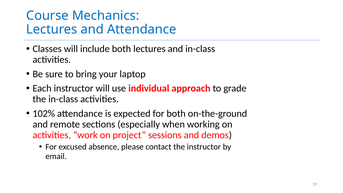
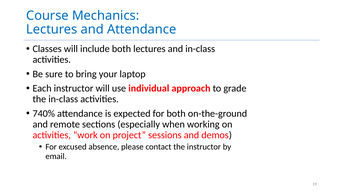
102%: 102% -> 740%
